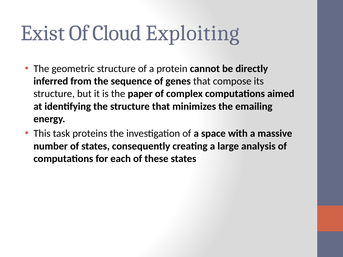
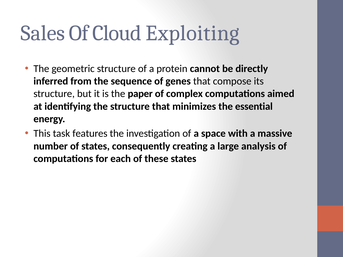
Exist: Exist -> Sales
emailing: emailing -> essential
proteins: proteins -> features
